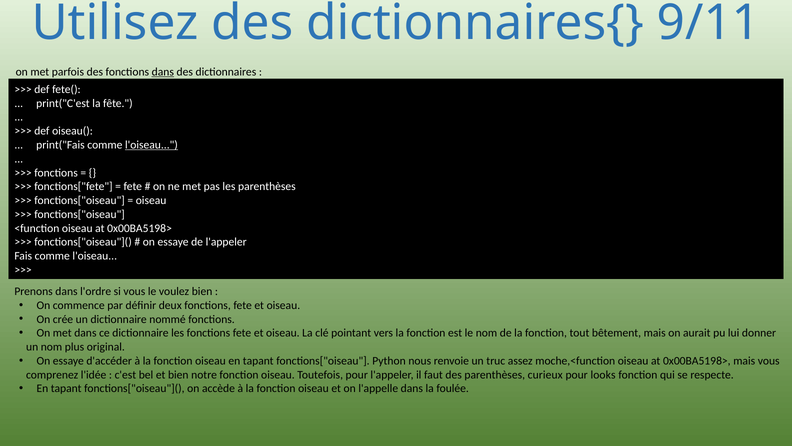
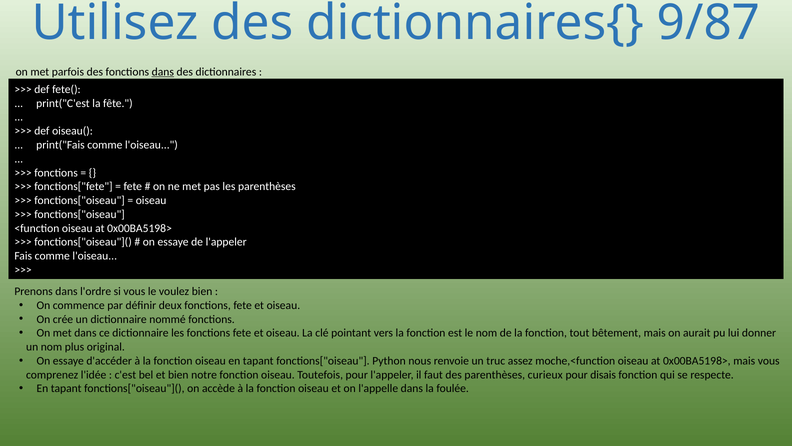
9/11: 9/11 -> 9/87
l'oiseau at (151, 145) underline: present -> none
looks: looks -> disais
